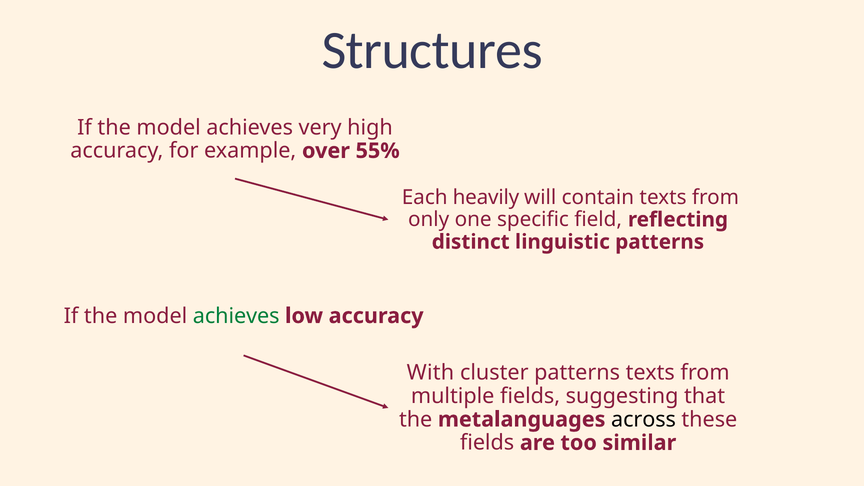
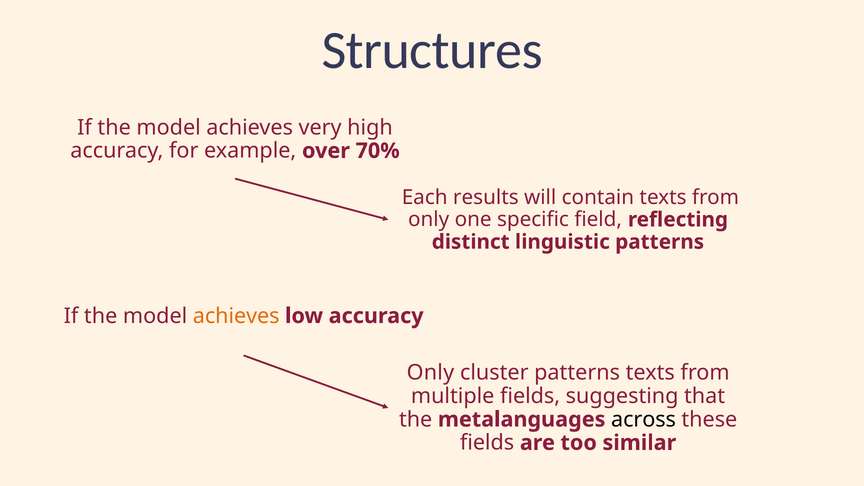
55%: 55% -> 70%
heavily: heavily -> results
achieves at (236, 316) colour: green -> orange
With at (430, 373): With -> Only
